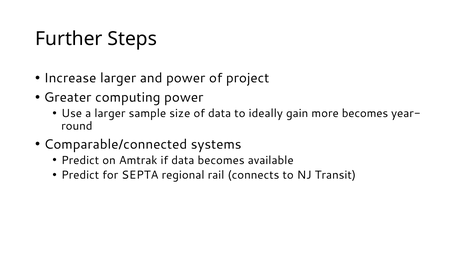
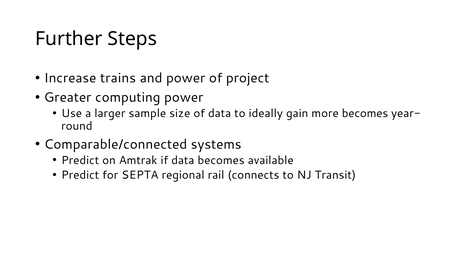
Increase larger: larger -> trains
